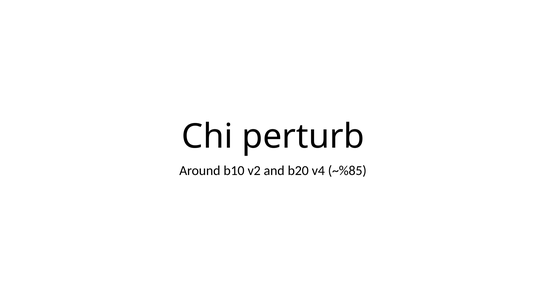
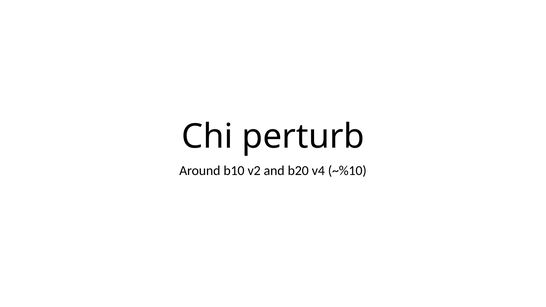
~%85: ~%85 -> ~%10
